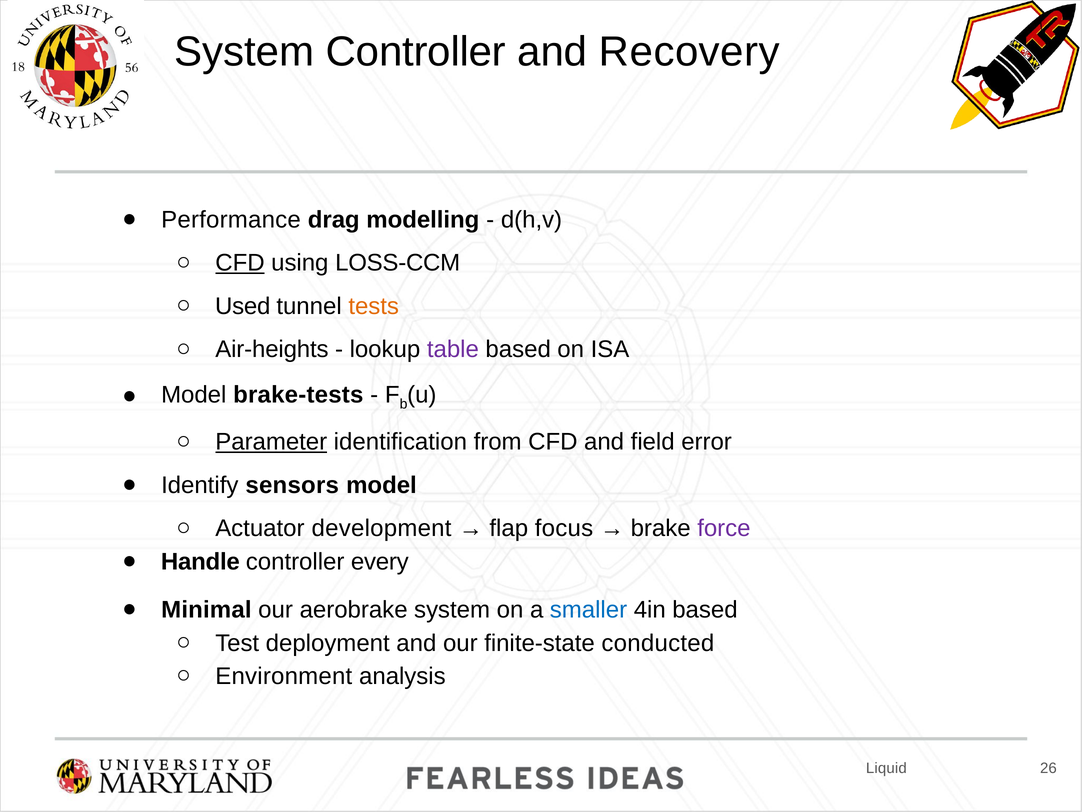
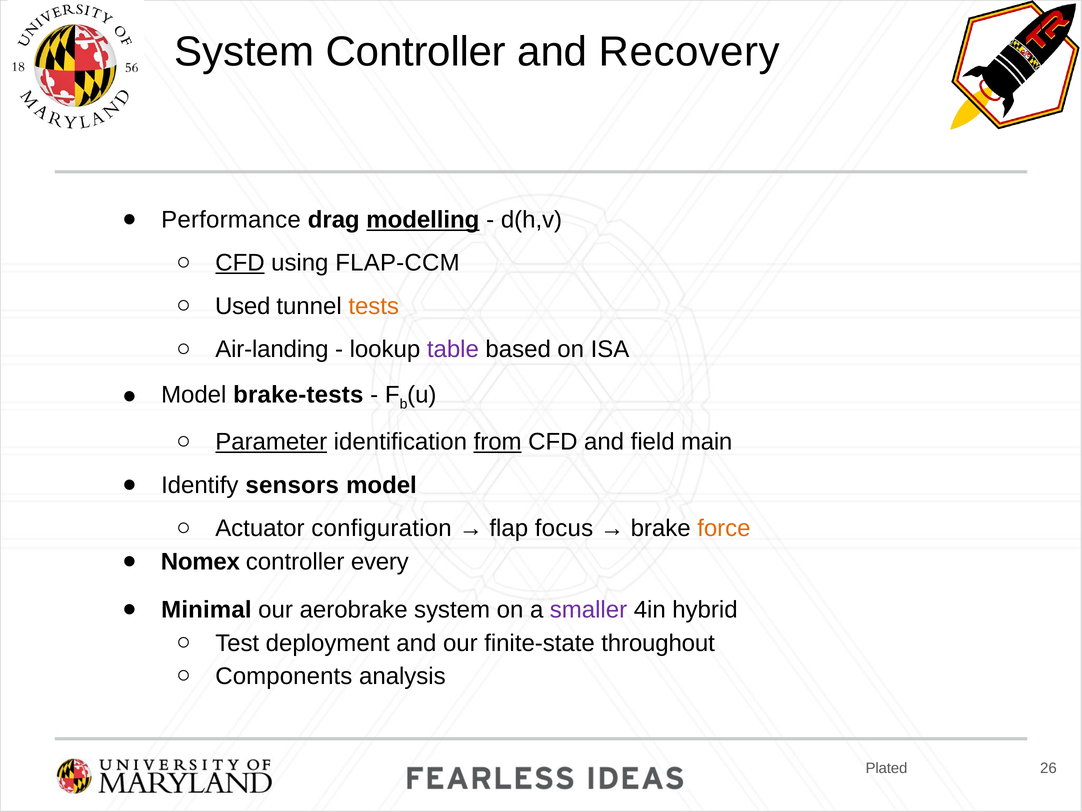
modelling underline: none -> present
LOSS-CCM: LOSS-CCM -> FLAP-CCM
Air-heights: Air-heights -> Air-landing
from underline: none -> present
error: error -> main
development: development -> configuration
force colour: purple -> orange
Handle: Handle -> Nomex
smaller colour: blue -> purple
4in based: based -> hybrid
conducted: conducted -> throughout
Environment: Environment -> Components
Liquid: Liquid -> Plated
